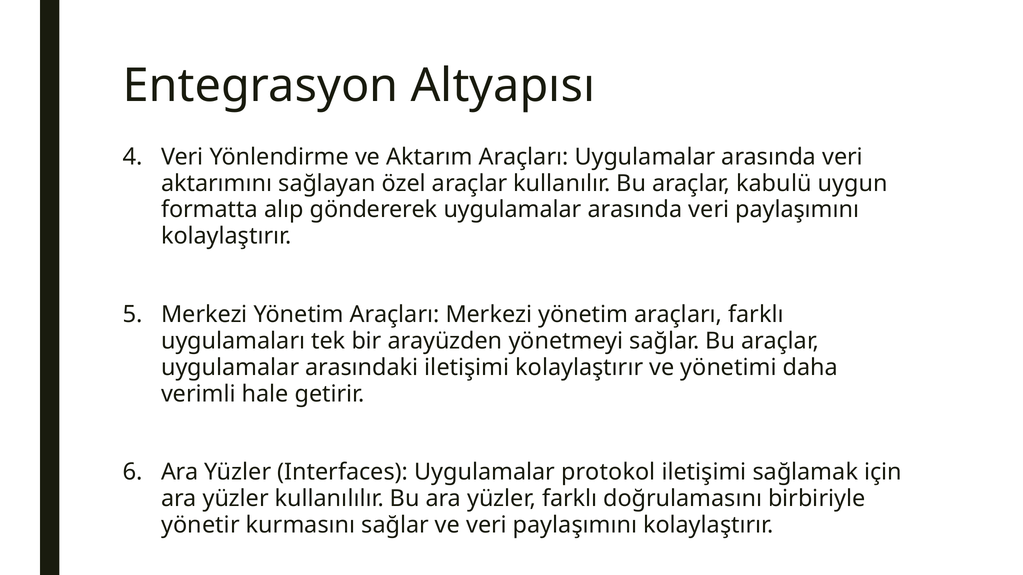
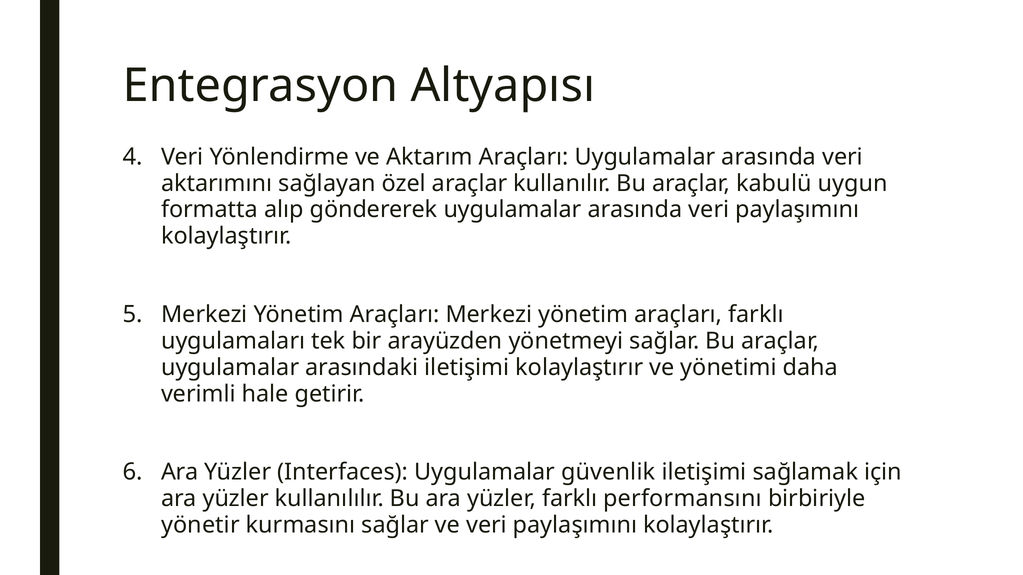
protokol: protokol -> güvenlik
doğrulamasını: doğrulamasını -> performansını
